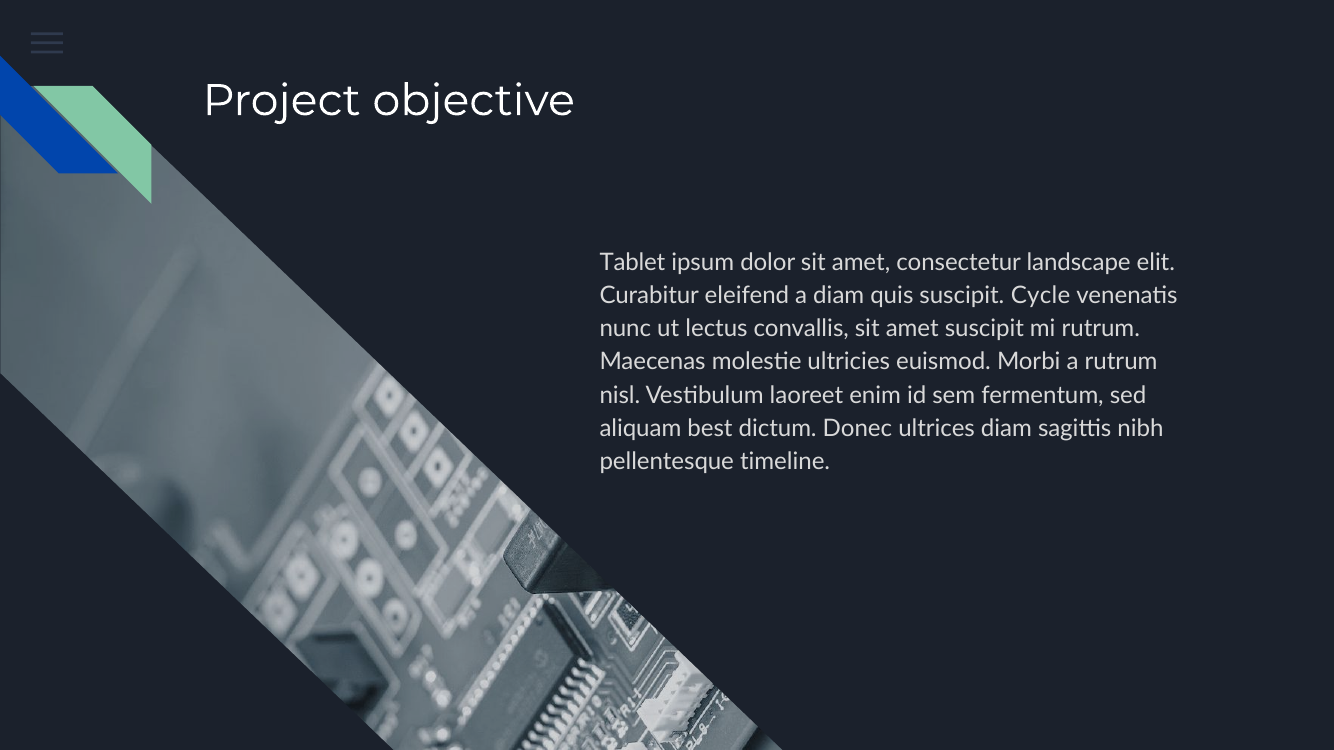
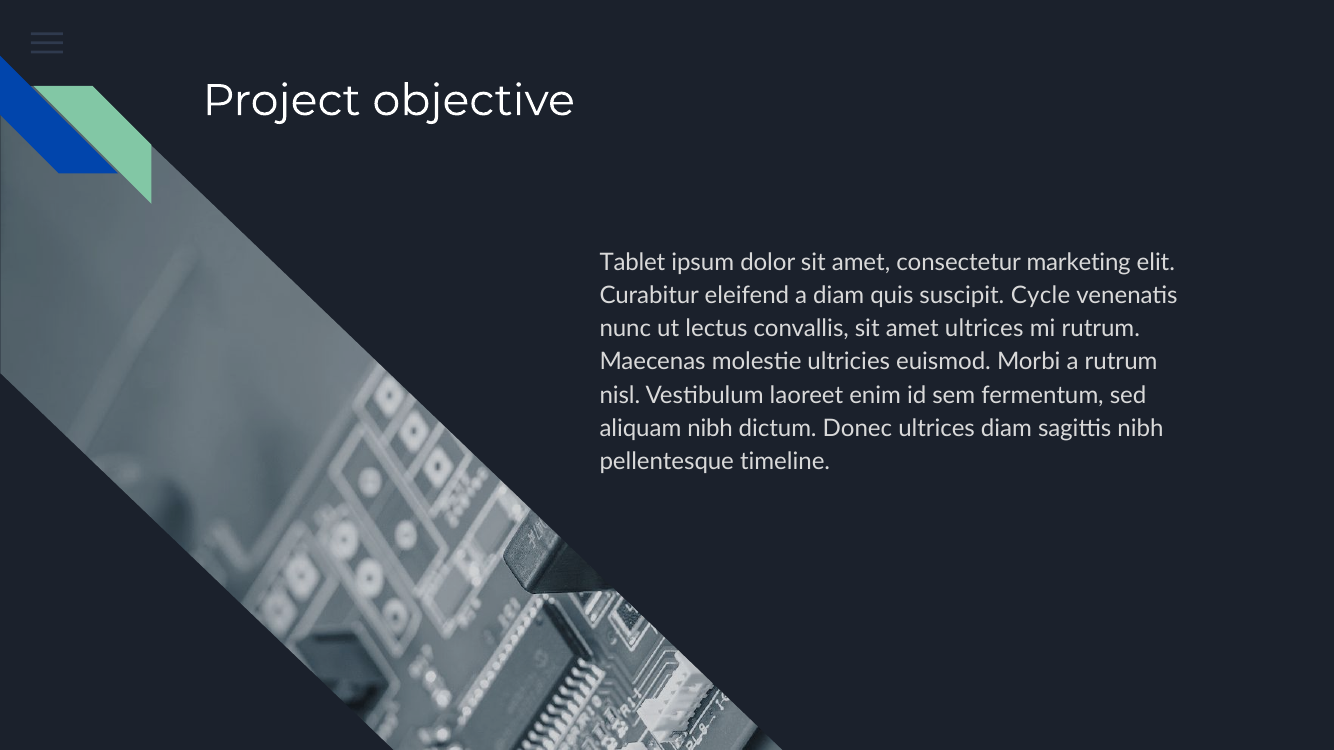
landscape: landscape -> marketing
amet suscipit: suscipit -> ultrices
aliquam best: best -> nibh
